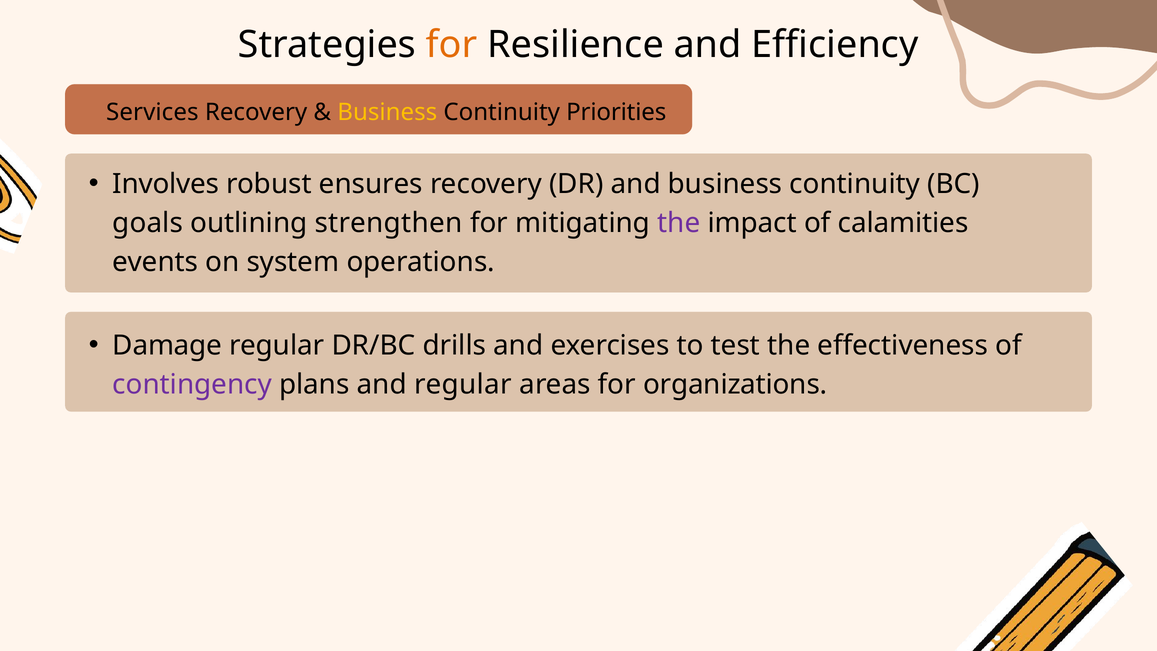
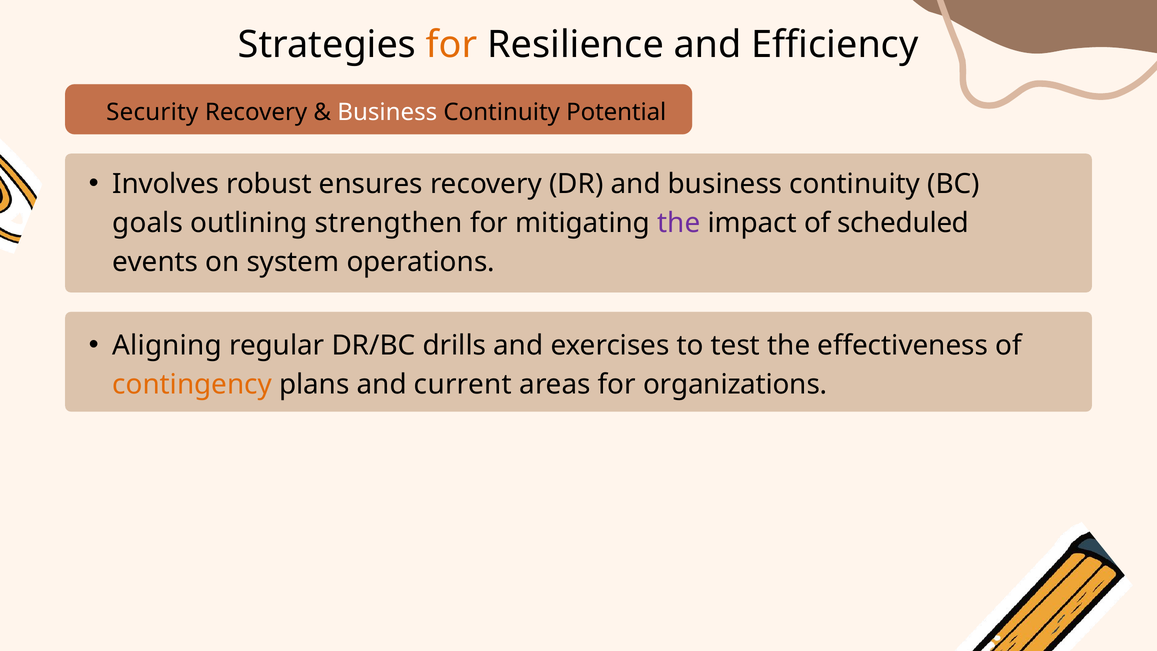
Services: Services -> Security
Business at (387, 112) colour: yellow -> white
Priorities: Priorities -> Potential
calamities: calamities -> scheduled
Damage: Damage -> Aligning
contingency colour: purple -> orange
and regular: regular -> current
